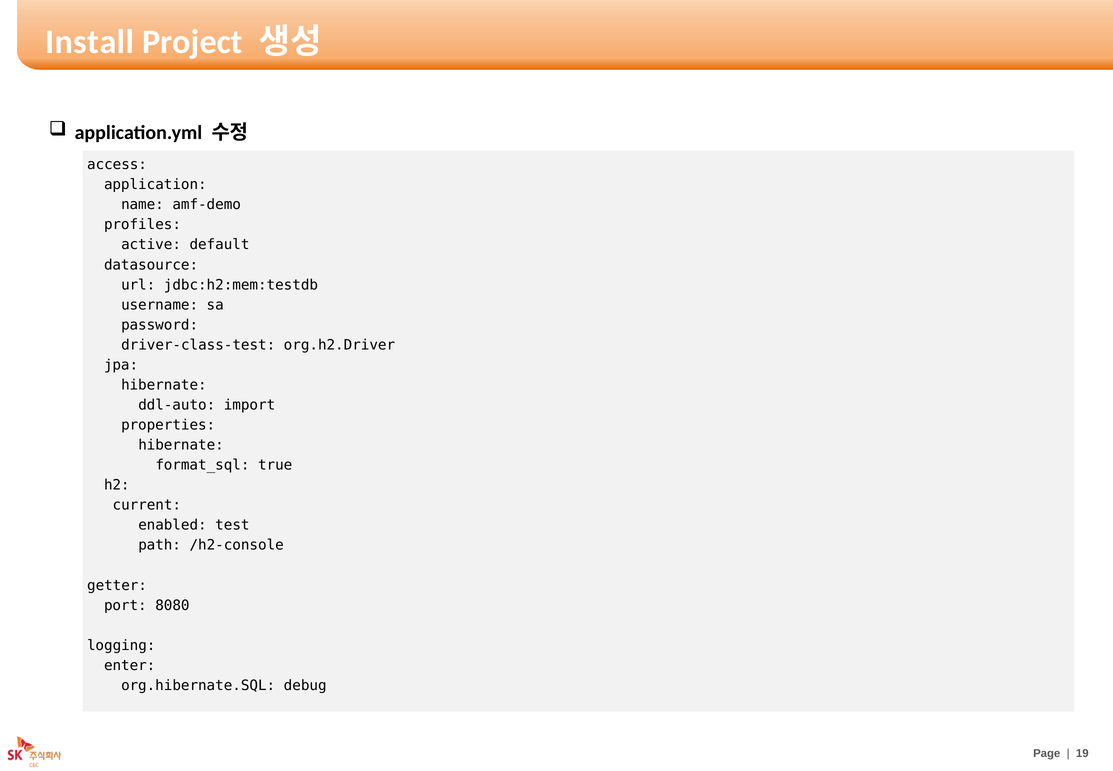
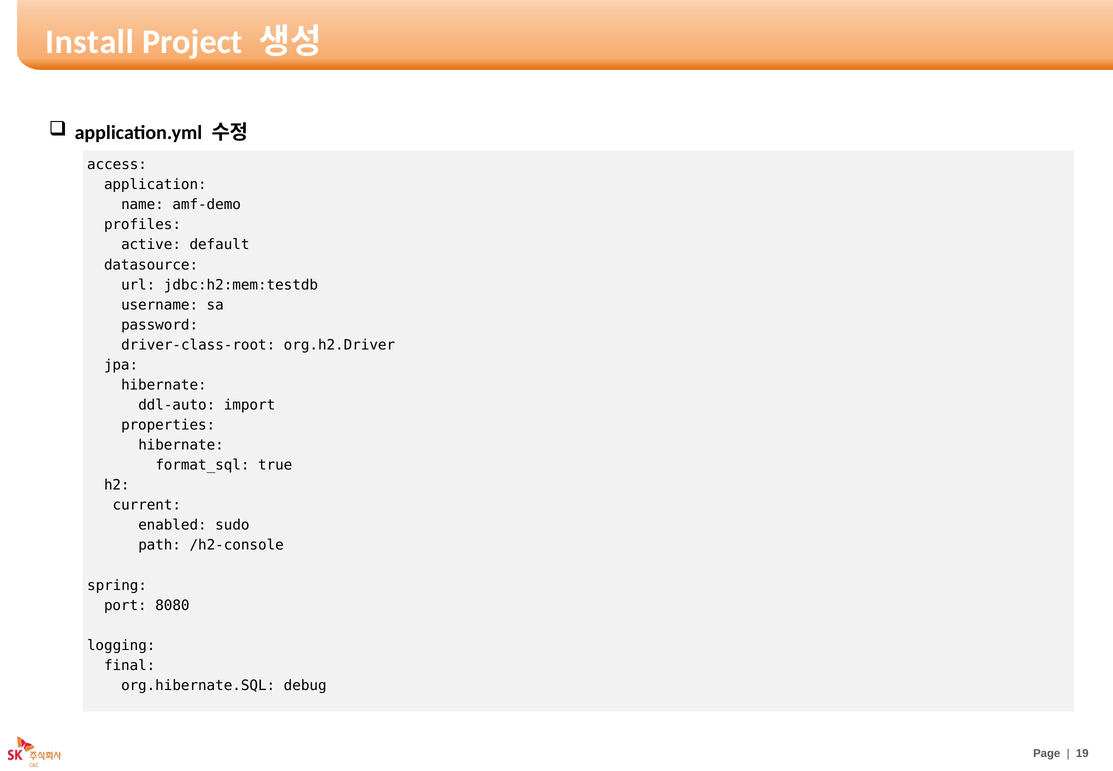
driver-class-test: driver-class-test -> driver-class-root
test: test -> sudo
getter: getter -> spring
enter: enter -> final
